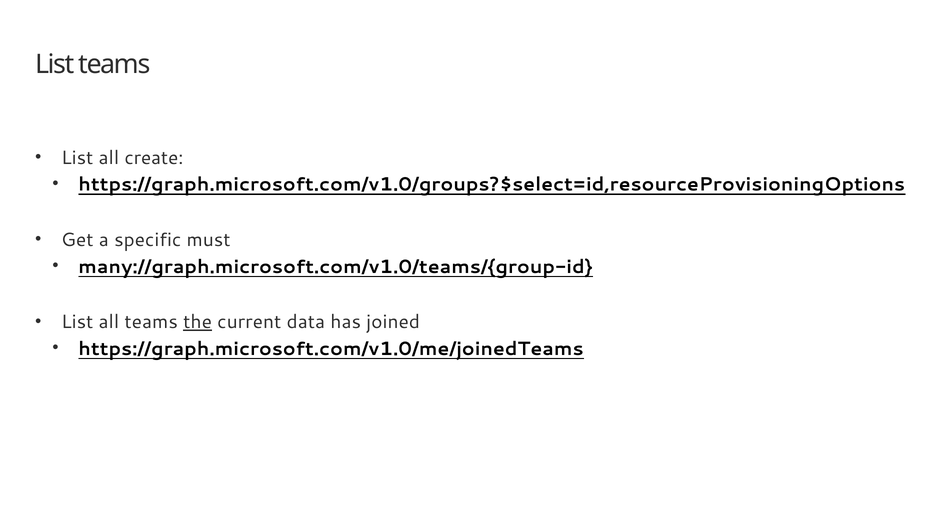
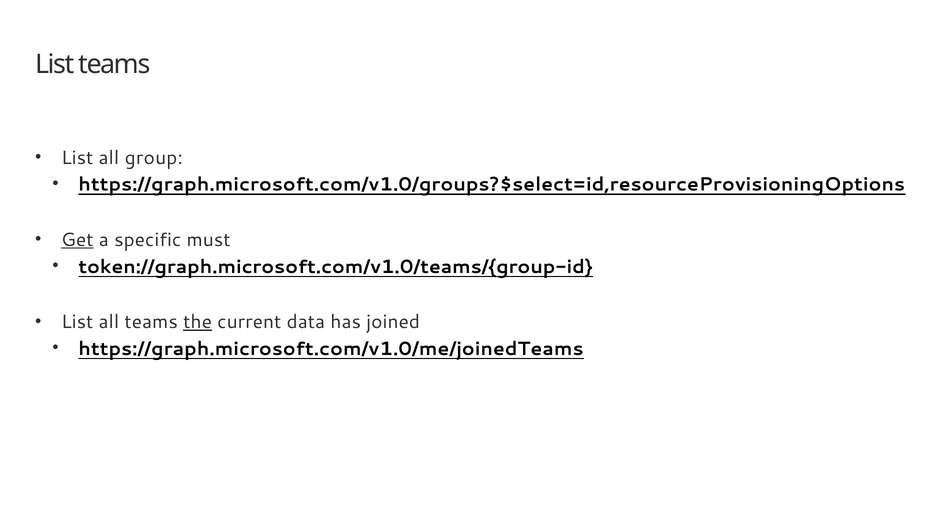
create: create -> group
Get underline: none -> present
many://graph.microsoft.com/v1.0/teams/{group-id: many://graph.microsoft.com/v1.0/teams/{group-id -> token://graph.microsoft.com/v1.0/teams/{group-id
